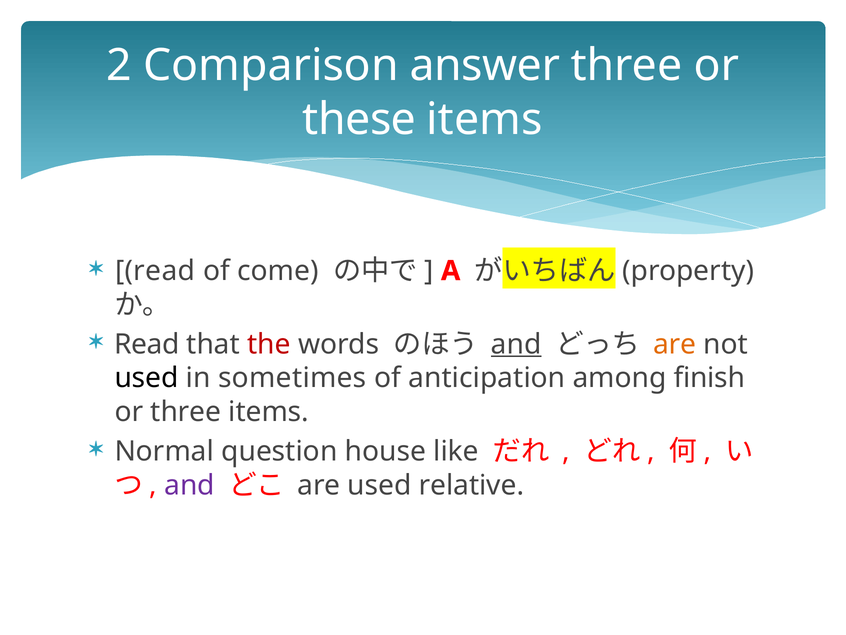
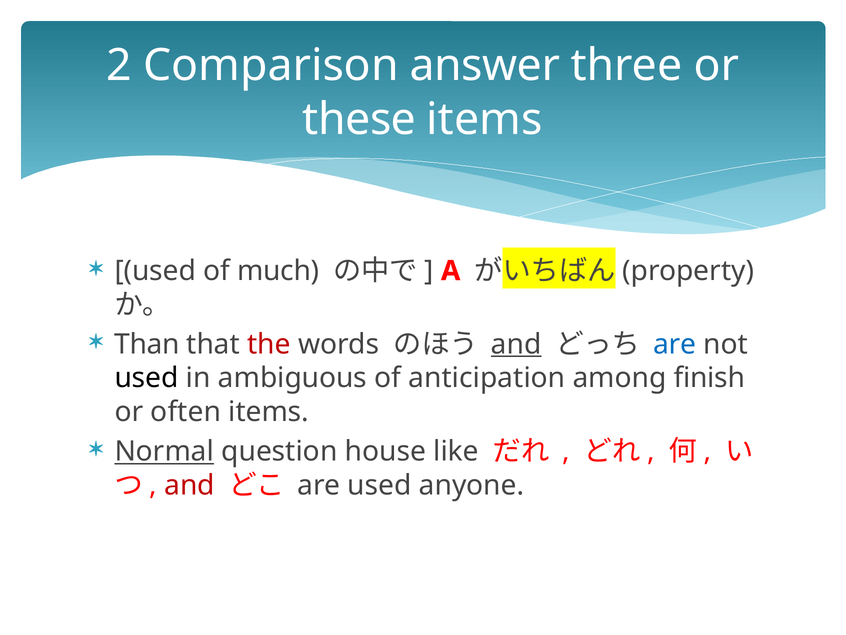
read at (155, 271): read -> used
come: come -> much
Read at (147, 344): Read -> Than
are at (675, 344) colour: orange -> blue
sometimes: sometimes -> ambiguous
or three: three -> often
Normal underline: none -> present
and at (190, 485) colour: purple -> red
relative: relative -> anyone
